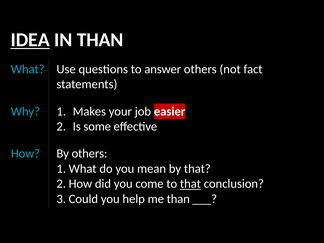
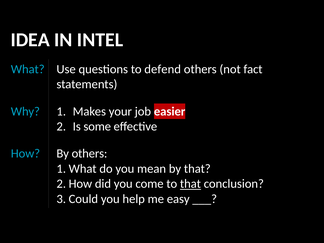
IDEA underline: present -> none
IN THAN: THAN -> INTEL
answer: answer -> defend
me than: than -> easy
